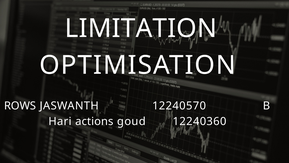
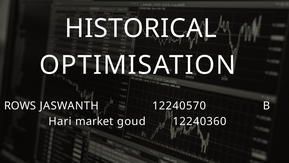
LIMITATION: LIMITATION -> HISTORICAL
actions: actions -> market
